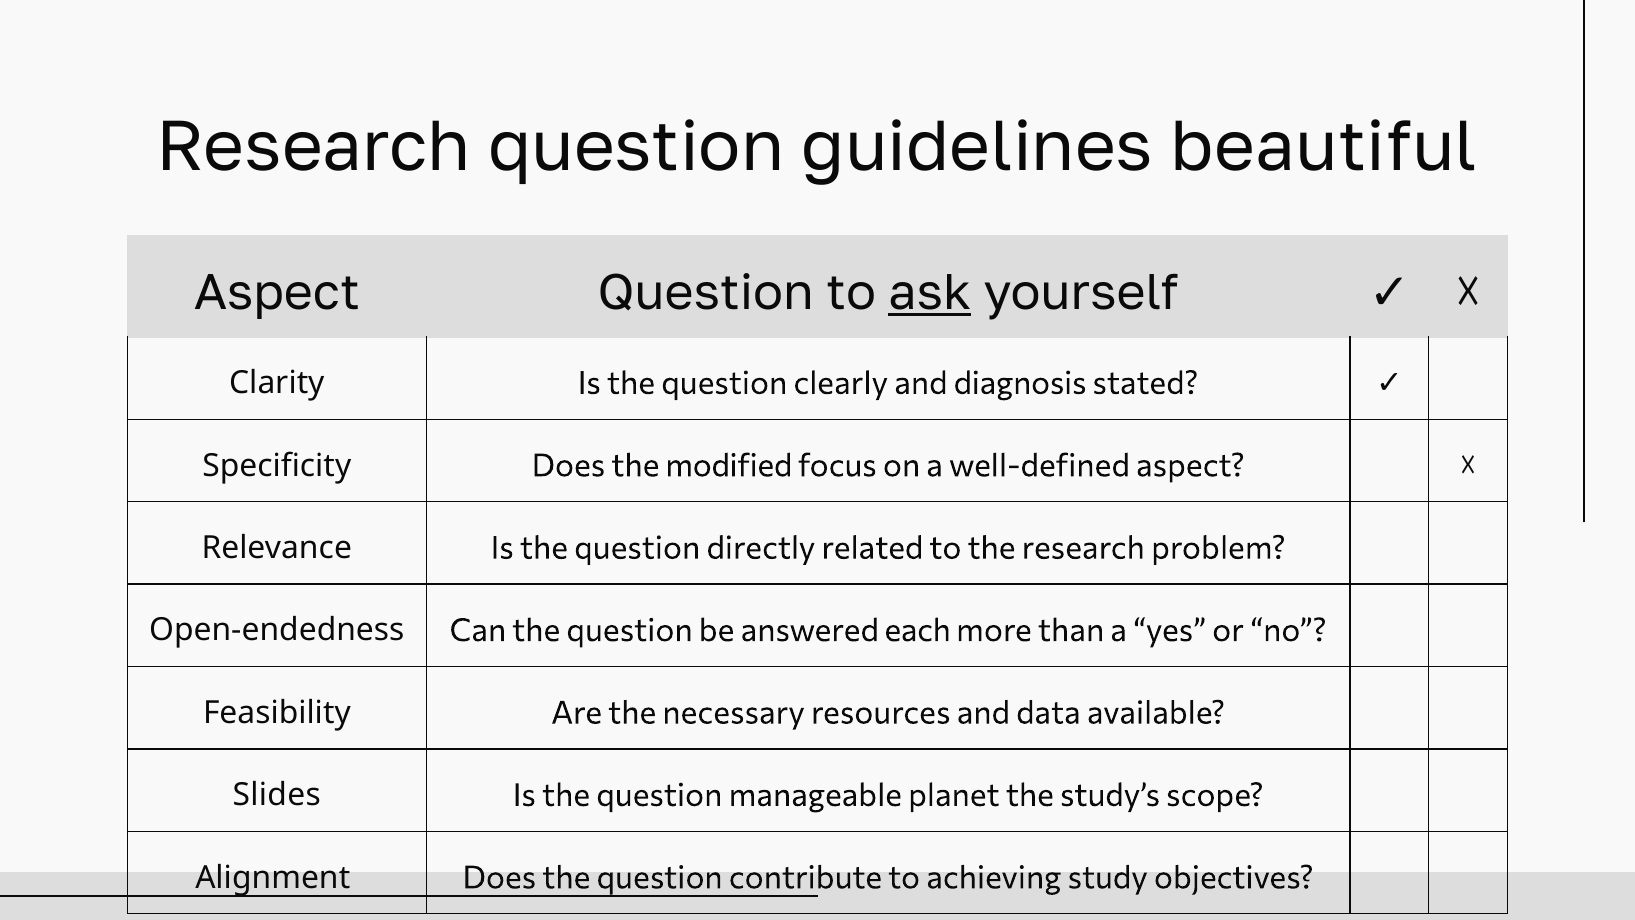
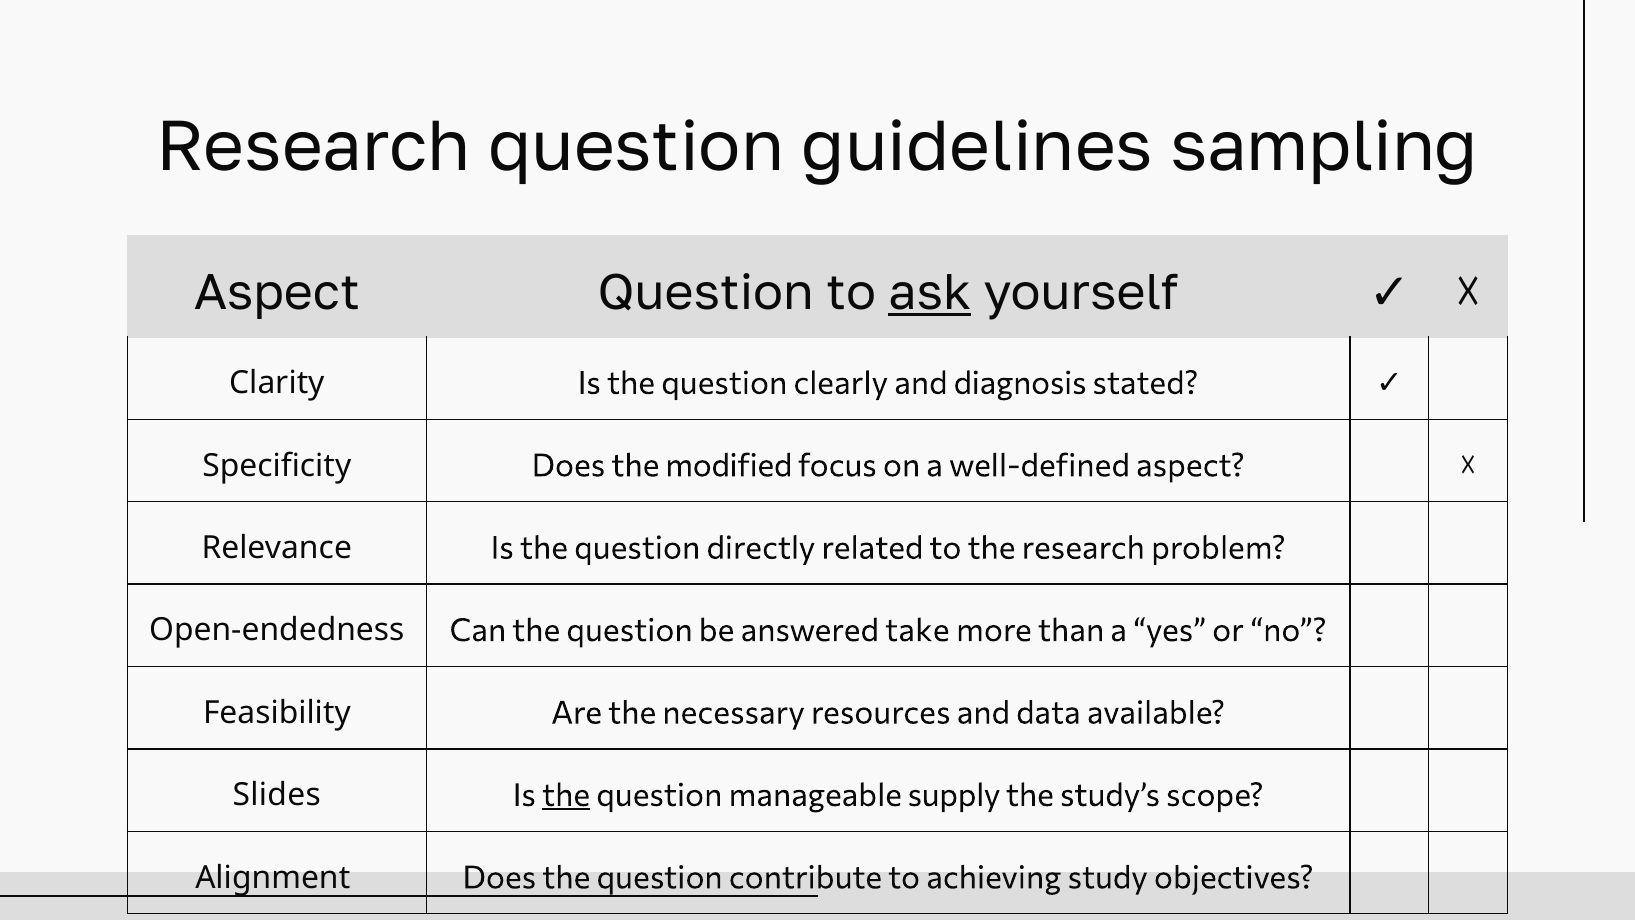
beautiful: beautiful -> sampling
each: each -> take
the at (566, 795) underline: none -> present
planet: planet -> supply
